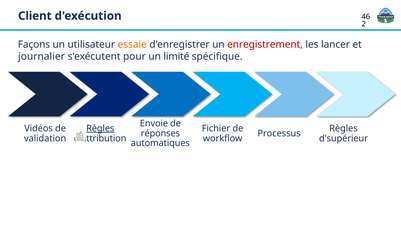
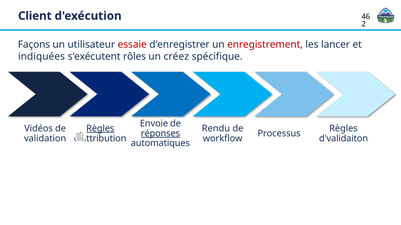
essaie colour: orange -> red
journalier: journalier -> indiquées
pour: pour -> rôles
limité: limité -> créez
Fichier: Fichier -> Rendu
réponses underline: none -> present
d'supérieur: d'supérieur -> d'validaiton
